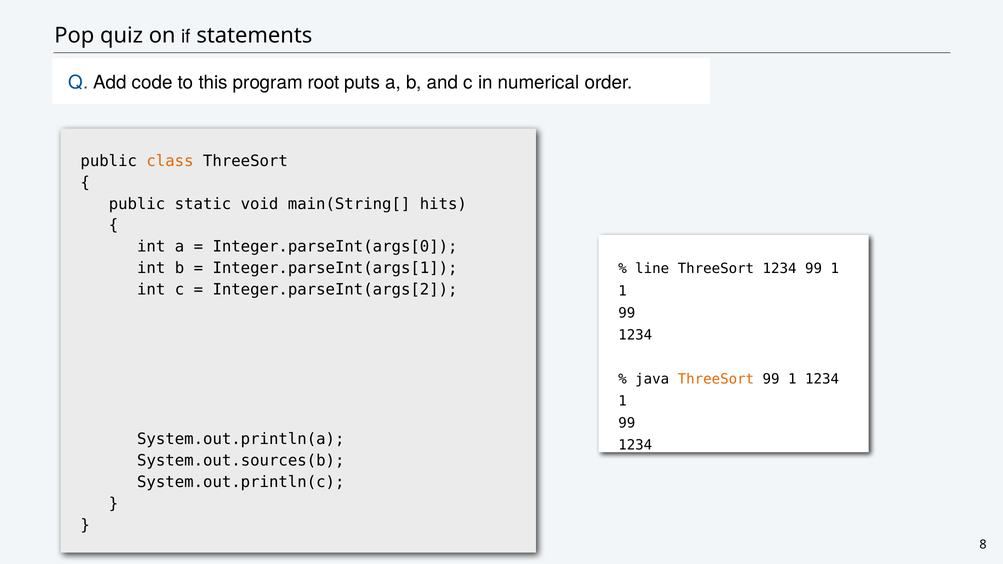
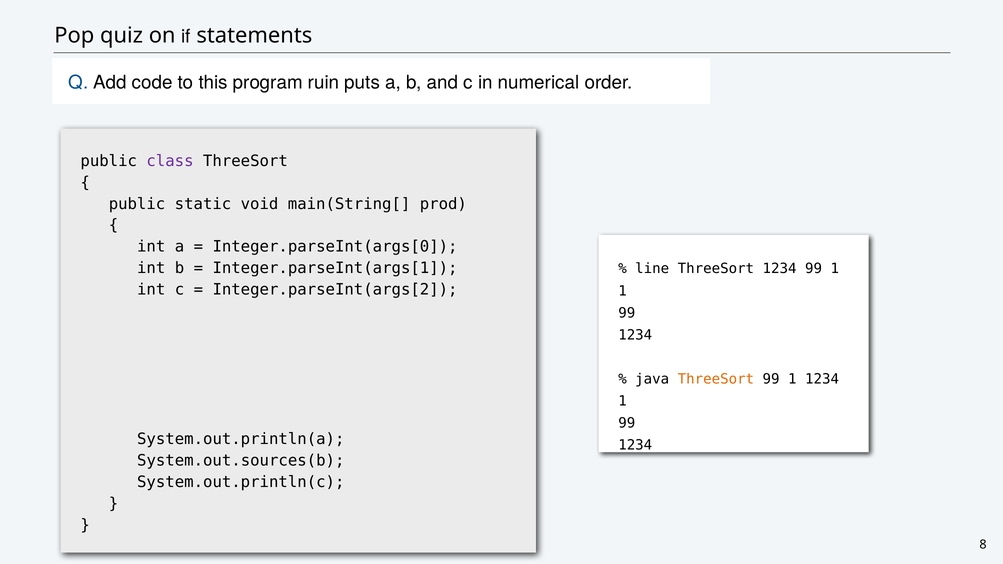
root: root -> ruin
class colour: orange -> purple
hits: hits -> prod
